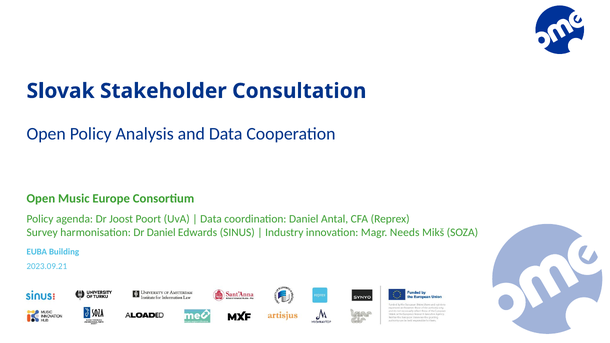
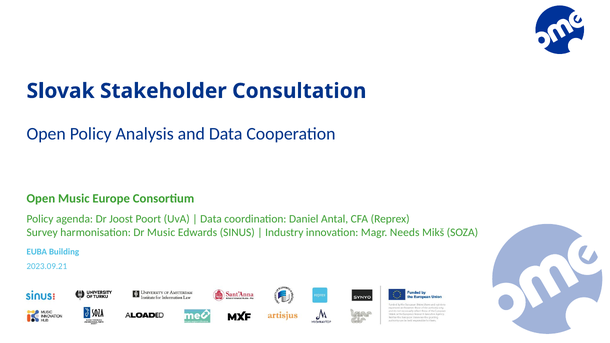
Dr Daniel: Daniel -> Music
